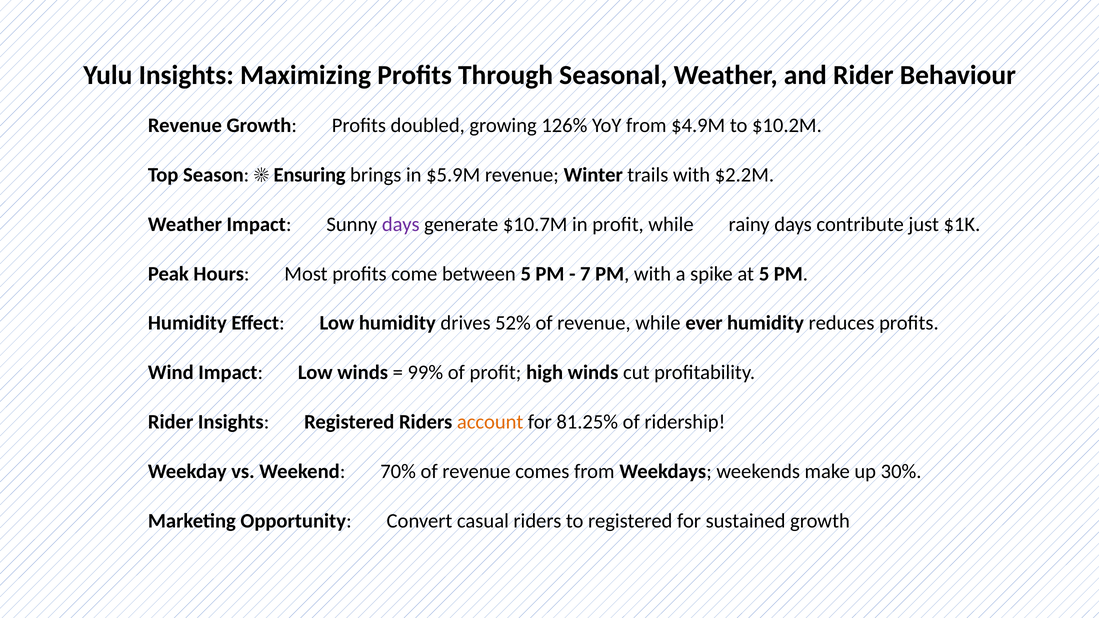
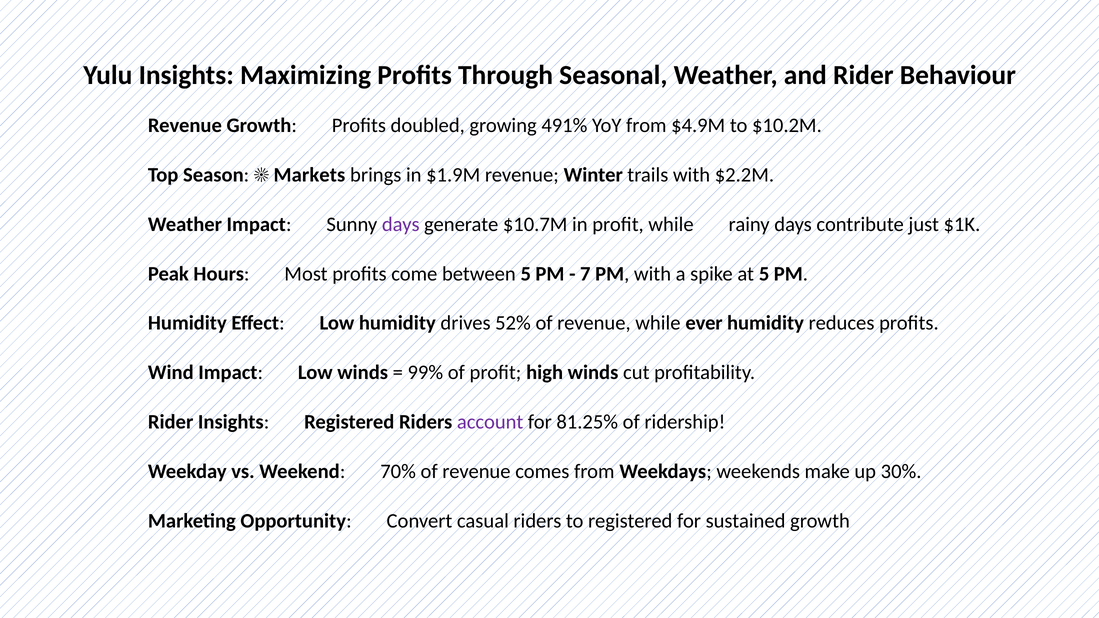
126%: 126% -> 491%
Ensuring: Ensuring -> Markets
$5.9M: $5.9M -> $1.9M
account colour: orange -> purple
